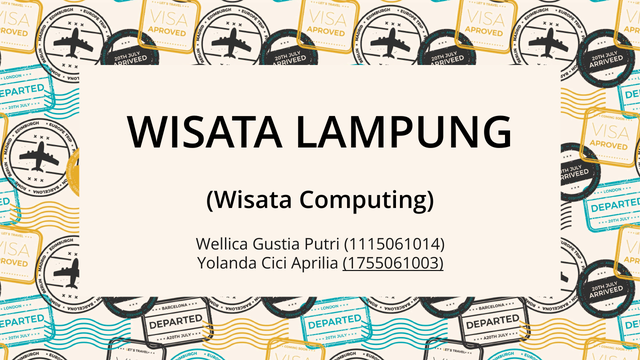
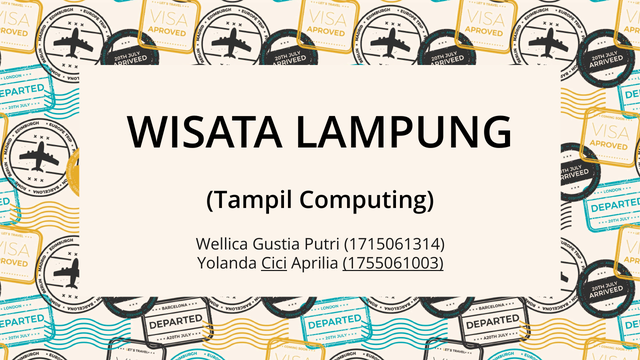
Wisata at (249, 200): Wisata -> Tampil
1115061014: 1115061014 -> 1715061314
Cici underline: none -> present
